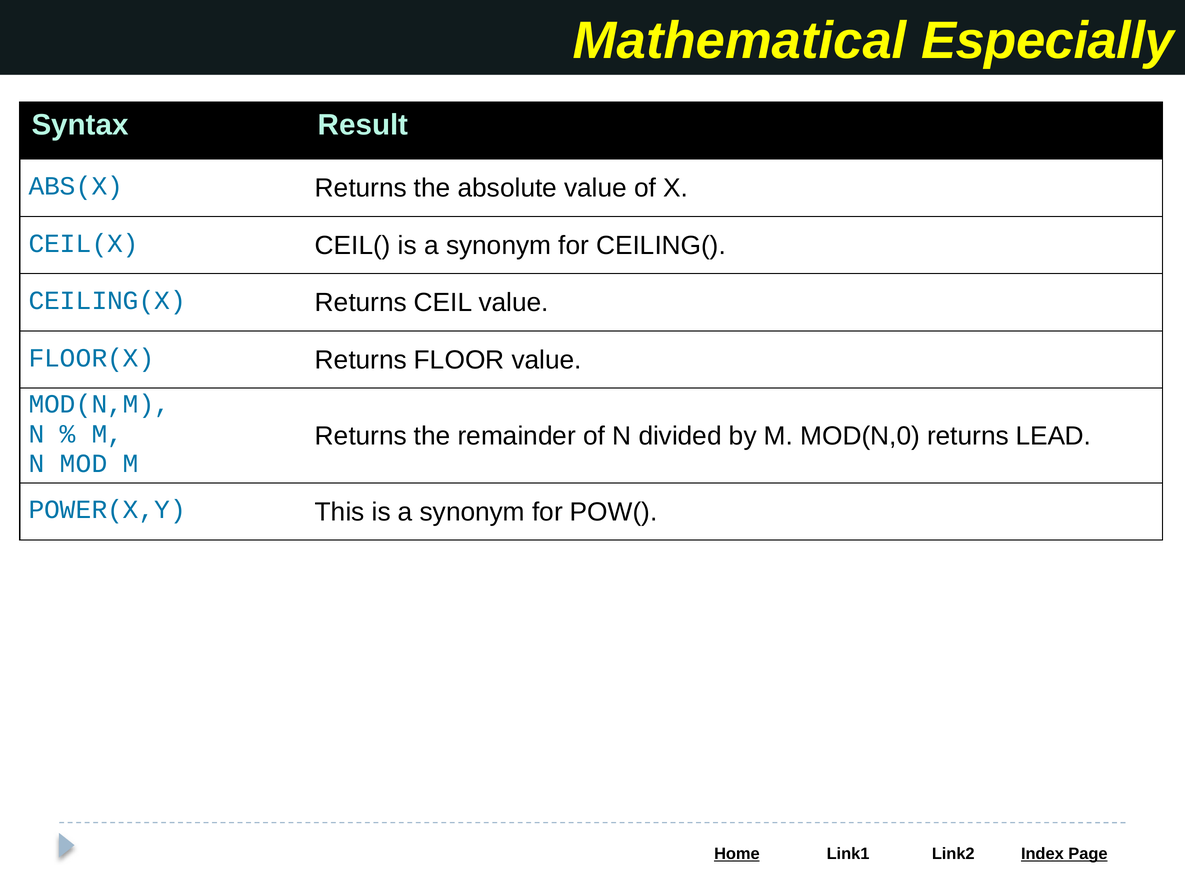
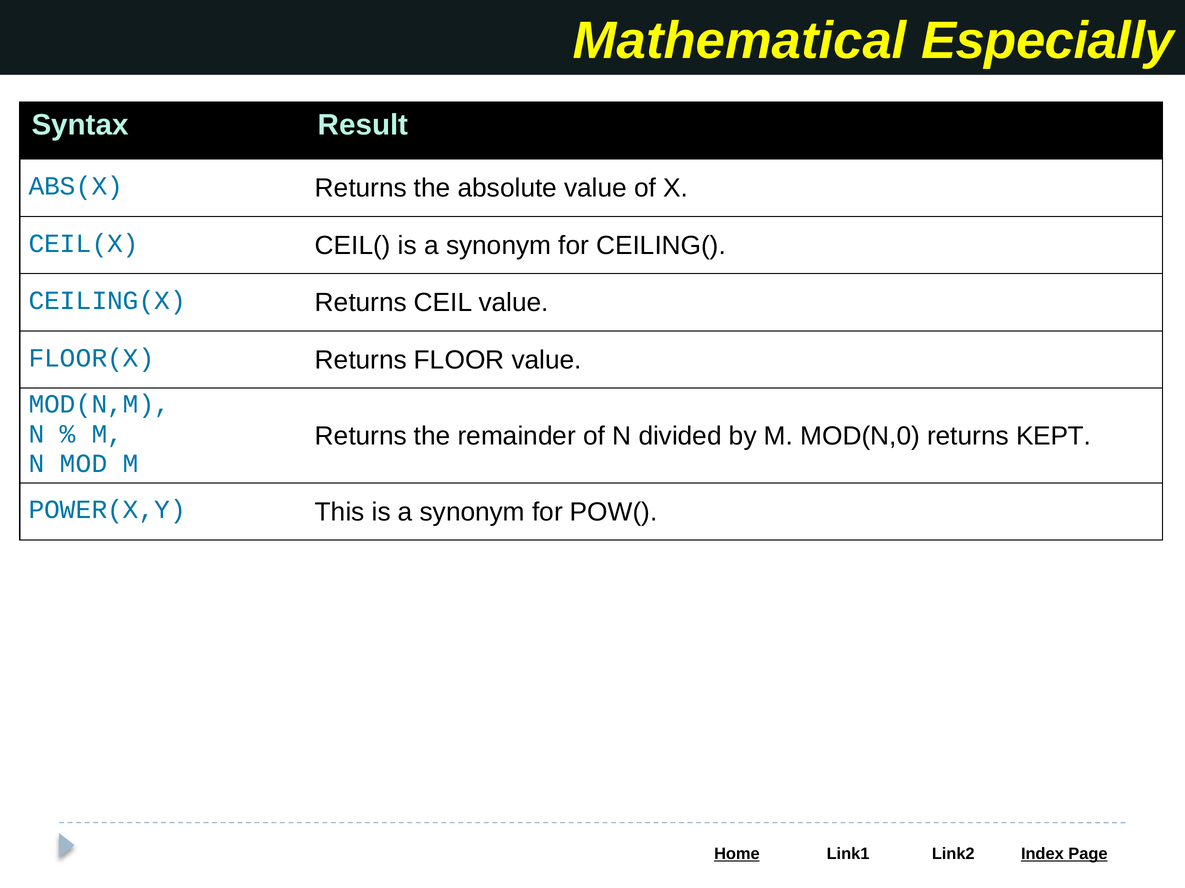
LEAD: LEAD -> KEPT
